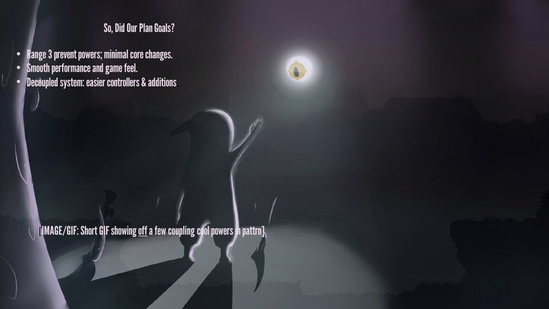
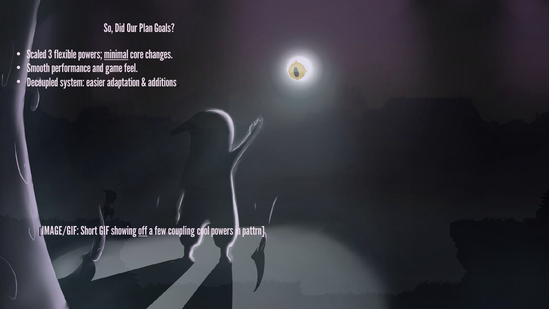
Range: Range -> Scaled
prevent: prevent -> flexible
minimal underline: none -> present
controllers: controllers -> adaptation
